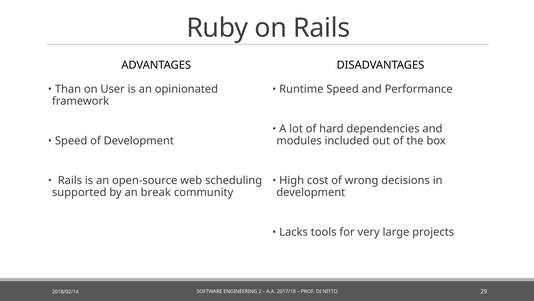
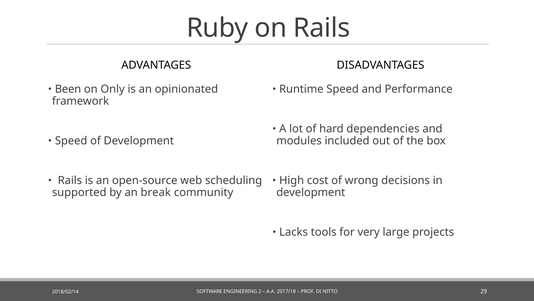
Than: Than -> Been
User: User -> Only
